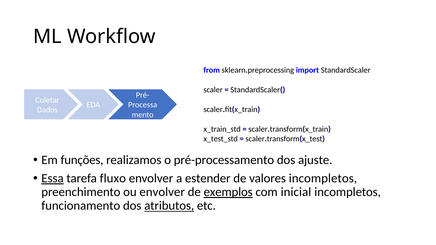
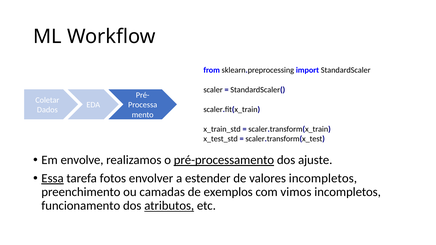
funções: funções -> envolve
pré-processamento underline: none -> present
fluxo: fluxo -> fotos
ou envolver: envolver -> camadas
exemplos underline: present -> none
inicial: inicial -> vimos
